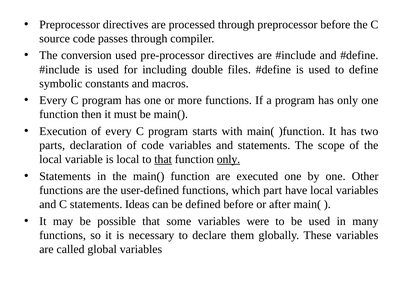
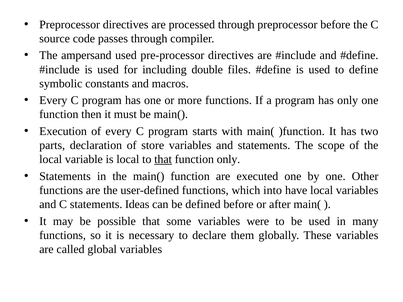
conversion: conversion -> ampersand
of code: code -> store
only at (228, 160) underline: present -> none
part: part -> into
